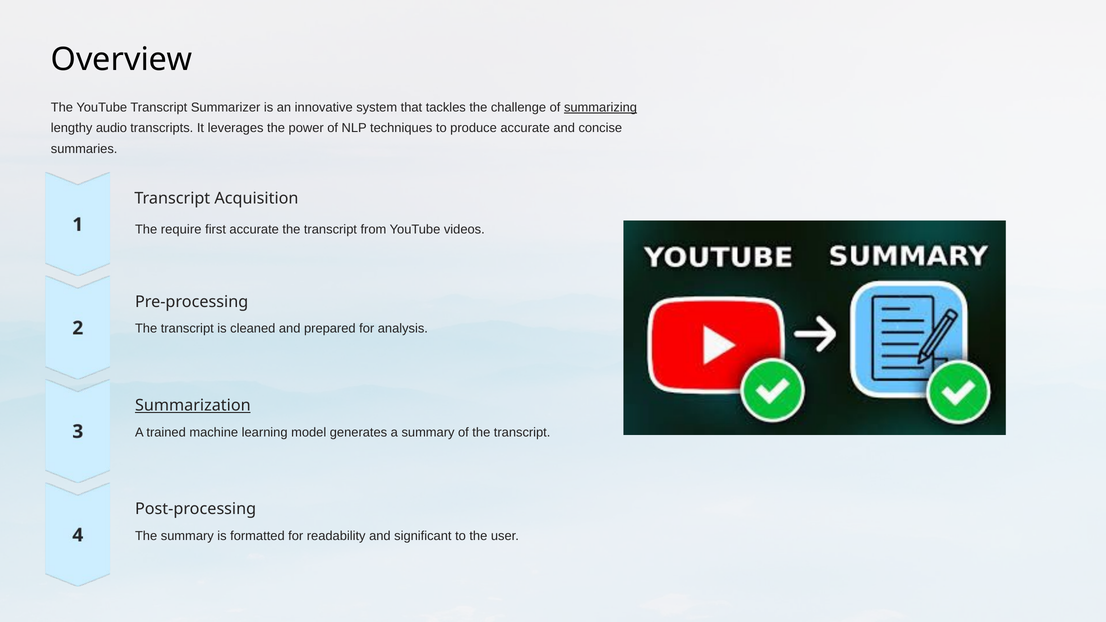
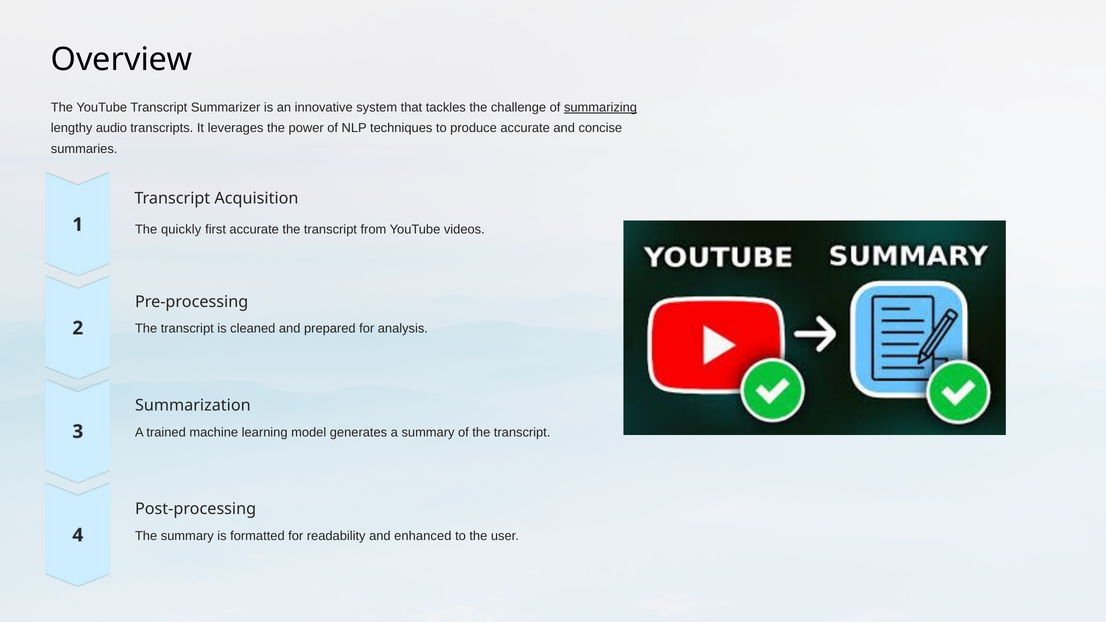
require: require -> quickly
Summarization underline: present -> none
significant: significant -> enhanced
